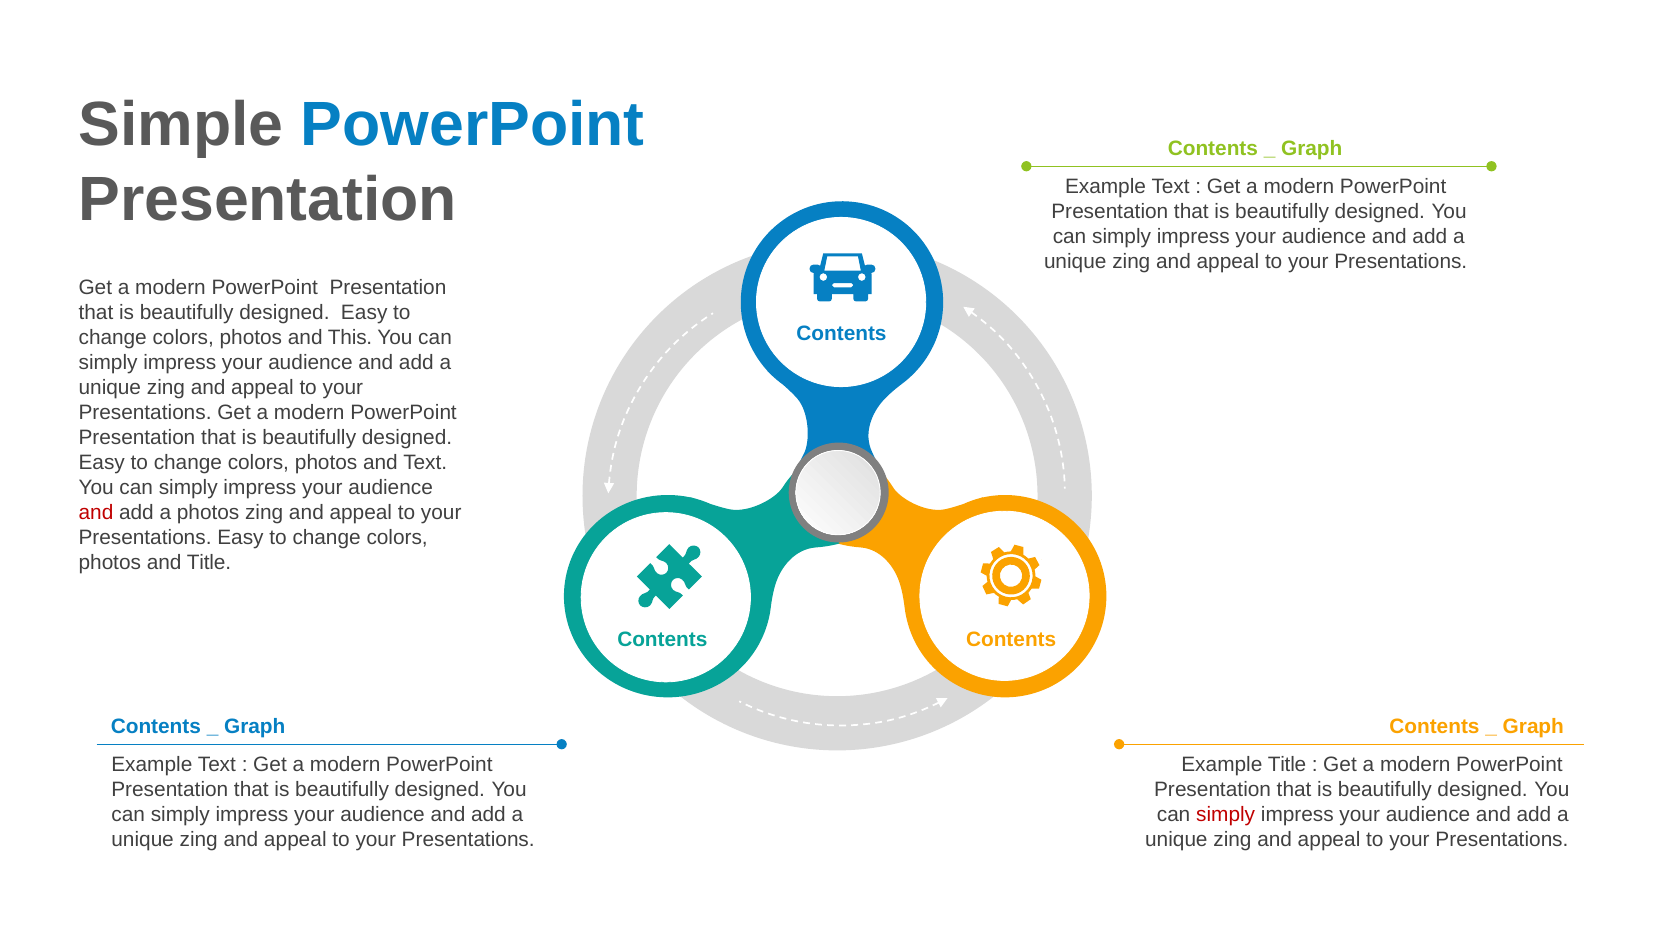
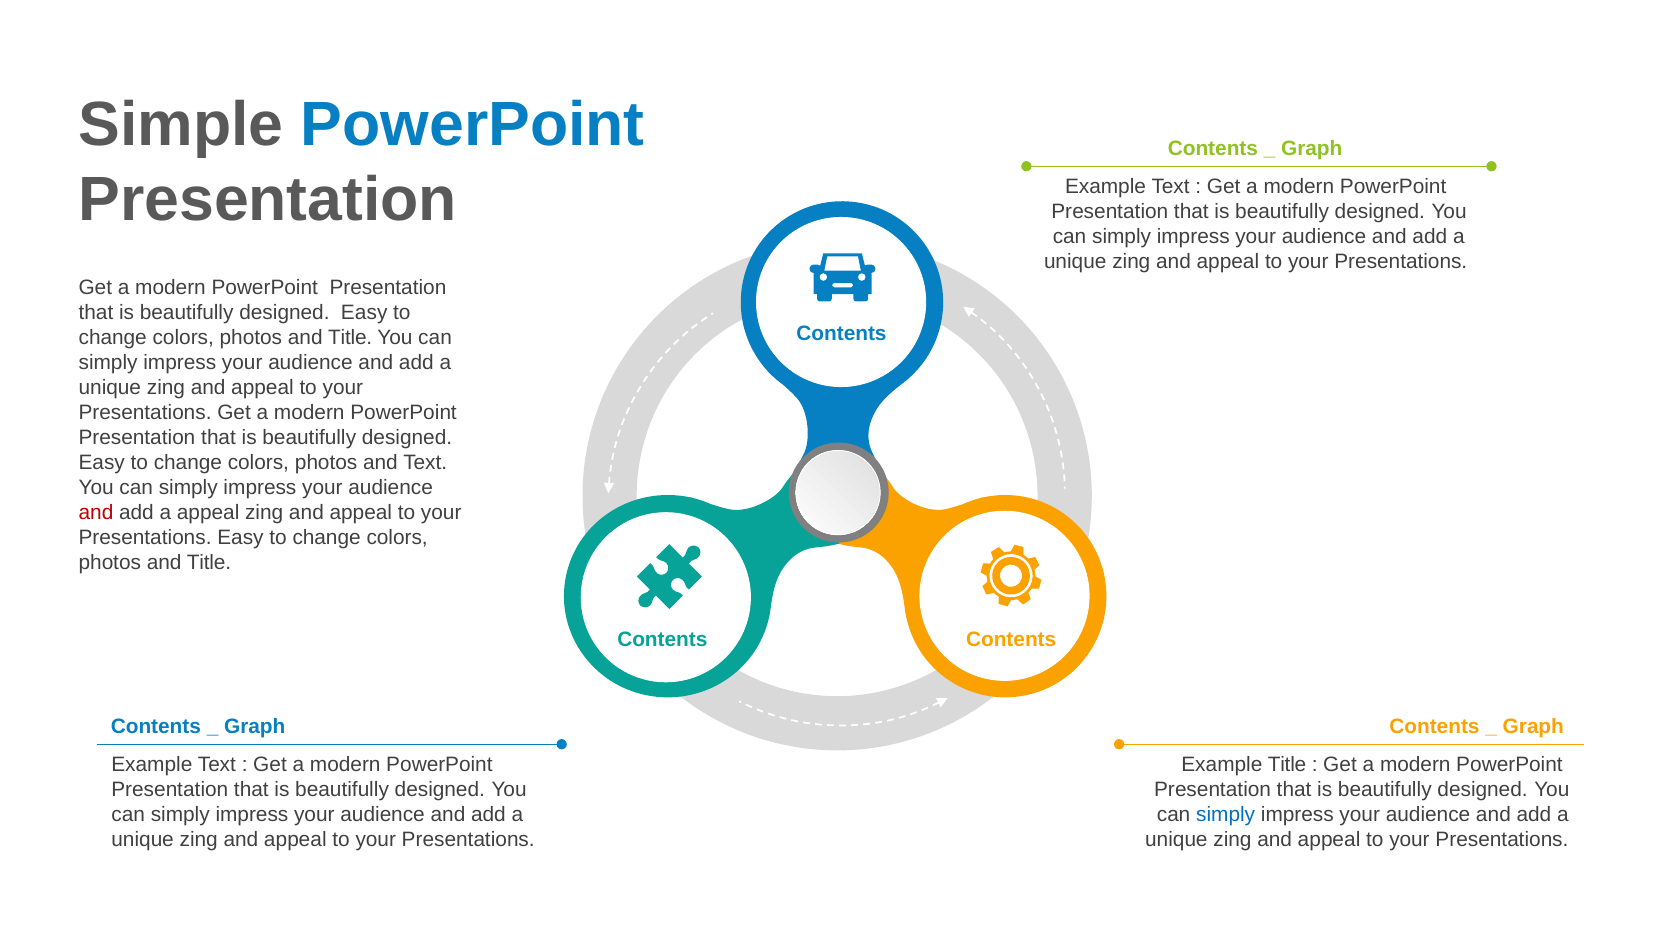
This at (350, 338): This -> Title
a photos: photos -> appeal
simply at (1226, 814) colour: red -> blue
